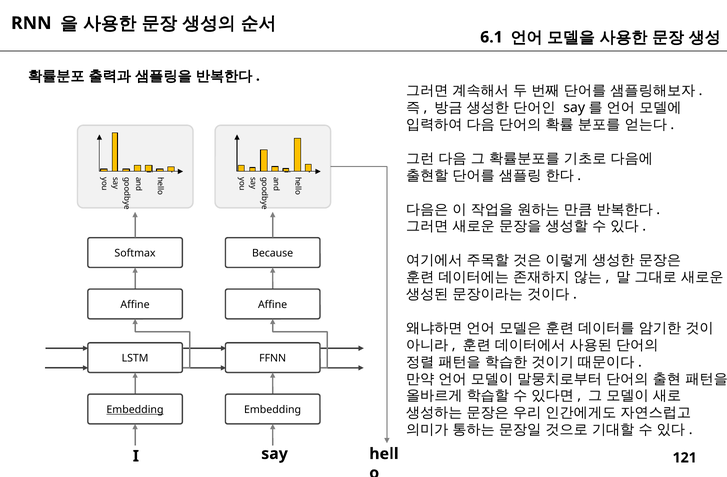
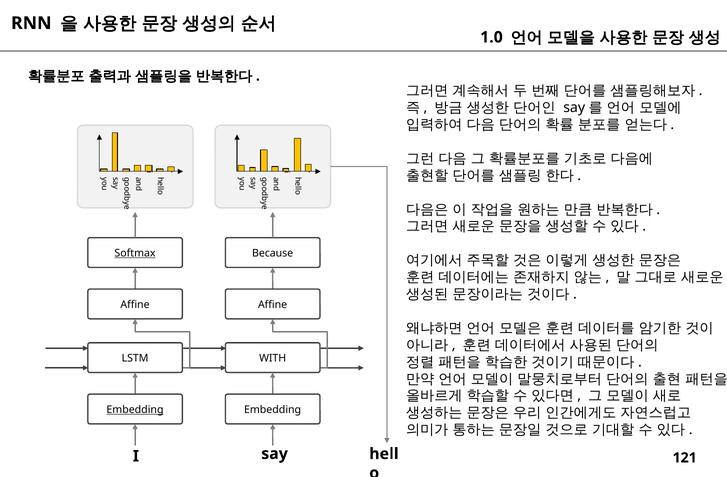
6.1: 6.1 -> 1.0
Softmax underline: none -> present
FFNN: FFNN -> WITH
